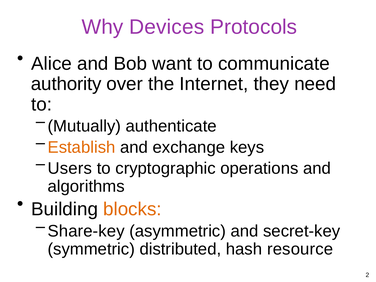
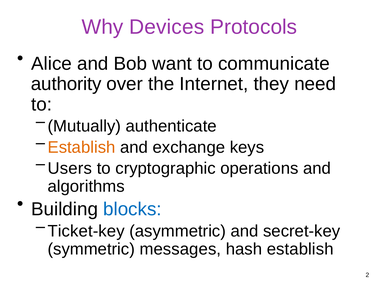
blocks colour: orange -> blue
Share-key: Share-key -> Ticket-key
distributed: distributed -> messages
hash resource: resource -> establish
